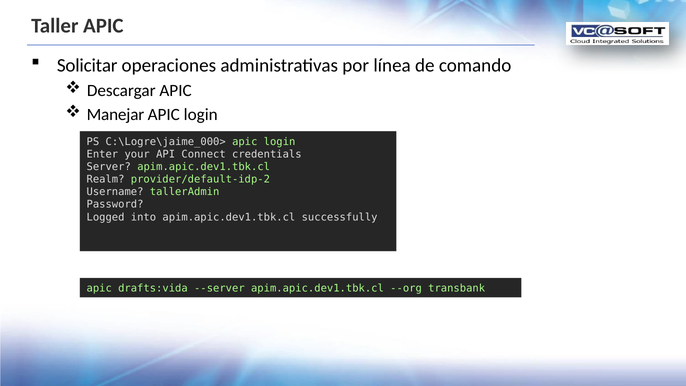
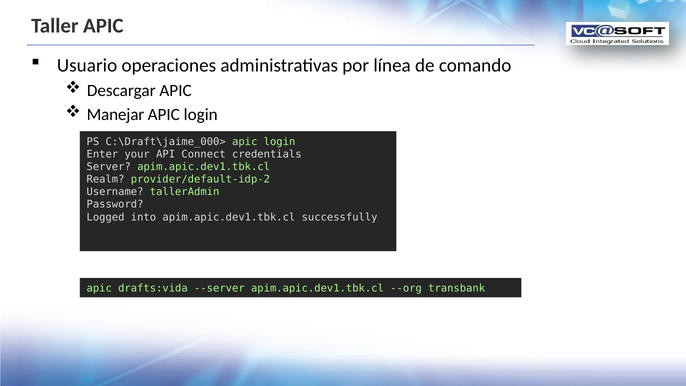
Solicitar: Solicitar -> Usuario
C:\Logre\jaime_000>: C:\Logre\jaime_000> -> C:\Draft\jaime_000>
